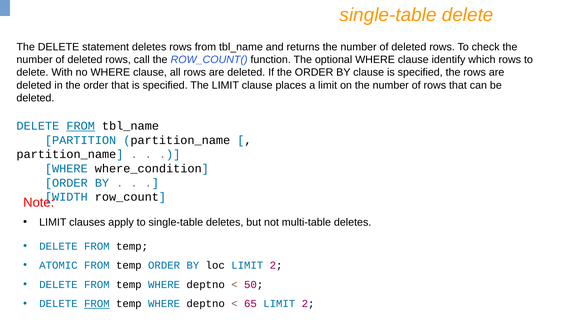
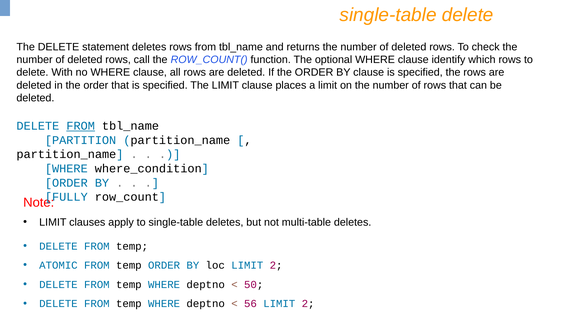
WIDTH: WIDTH -> FULLY
FROM at (97, 304) underline: present -> none
65: 65 -> 56
